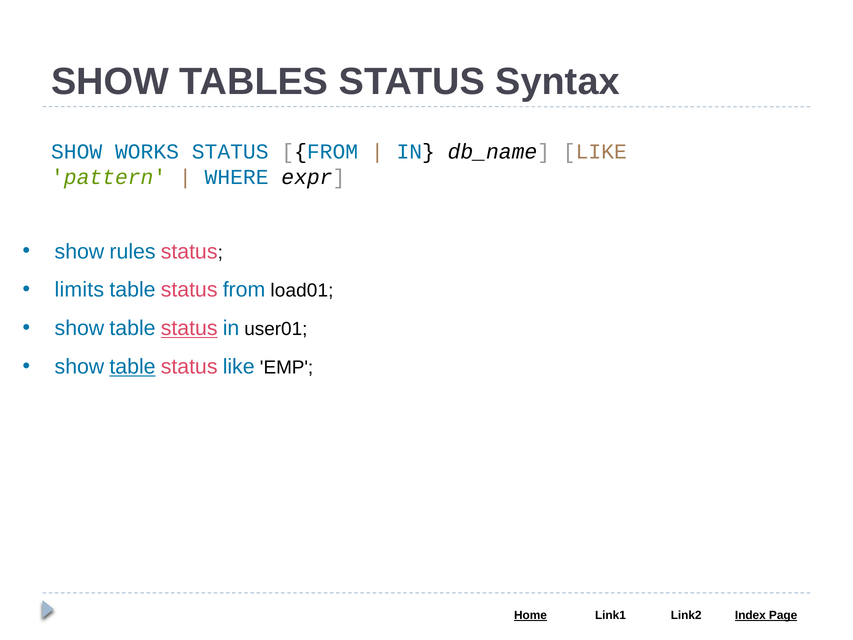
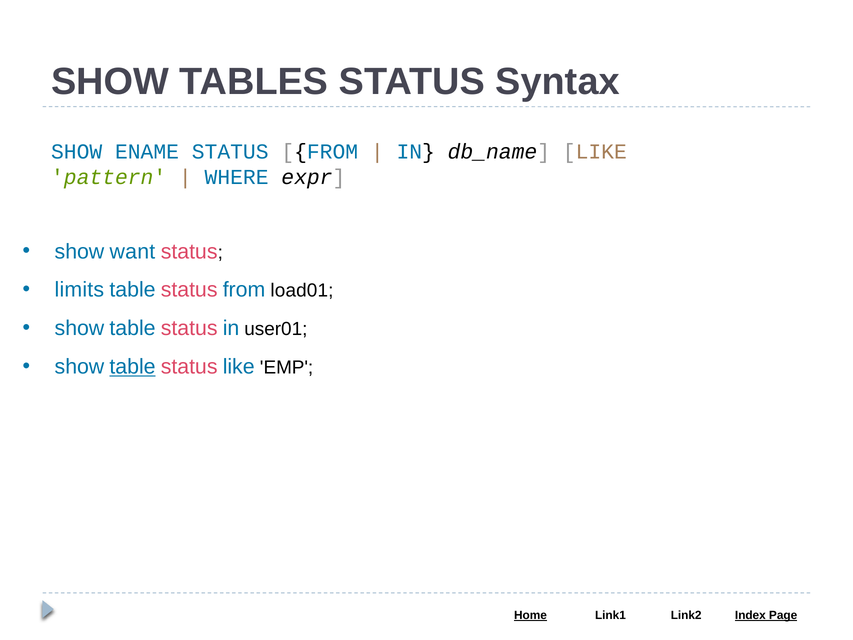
WORKS: WORKS -> ENAME
rules: rules -> want
status at (189, 328) underline: present -> none
